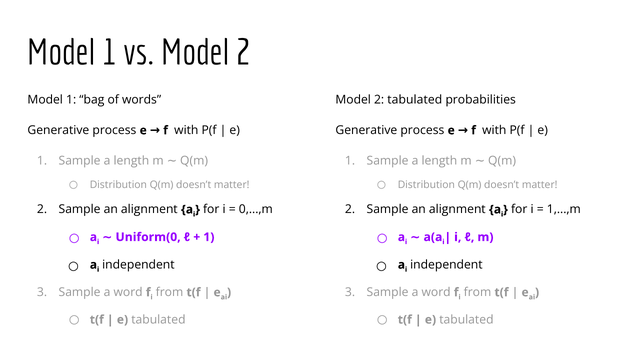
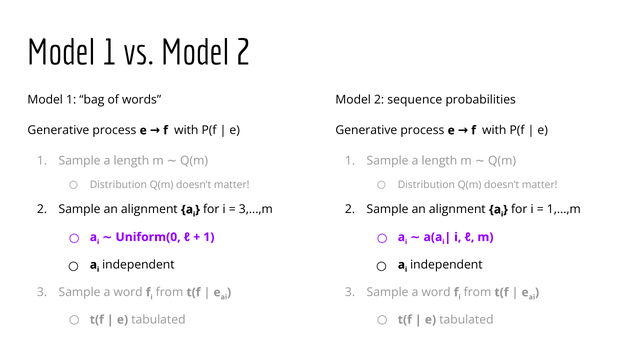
2 tabulated: tabulated -> sequence
0,...,m: 0,...,m -> 3,...,m
